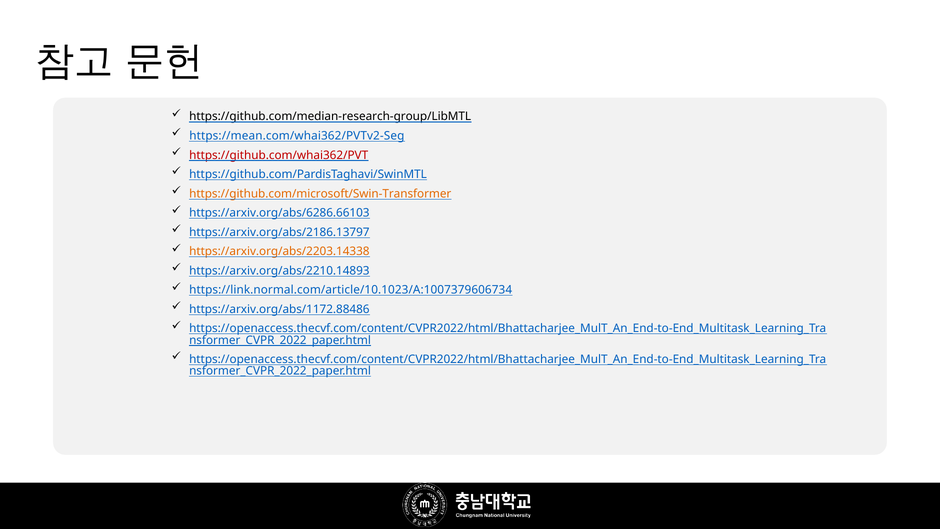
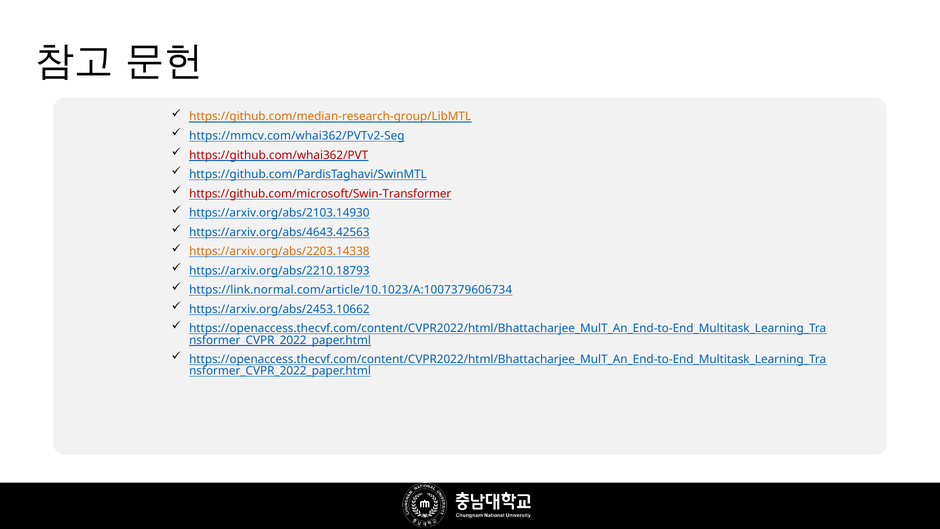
https://github.com/median-research-group/LibMTL colour: black -> orange
https://mean.com/whai362/PVTv2-Seg: https://mean.com/whai362/PVTv2-Seg -> https://mmcv.com/whai362/PVTv2-Seg
https://github.com/microsoft/Swin-Transformer colour: orange -> red
https://arxiv.org/abs/6286.66103: https://arxiv.org/abs/6286.66103 -> https://arxiv.org/abs/2103.14930
https://arxiv.org/abs/2186.13797: https://arxiv.org/abs/2186.13797 -> https://arxiv.org/abs/4643.42563
https://arxiv.org/abs/2210.14893: https://arxiv.org/abs/2210.14893 -> https://arxiv.org/abs/2210.18793
https://arxiv.org/abs/1172.88486: https://arxiv.org/abs/1172.88486 -> https://arxiv.org/abs/2453.10662
